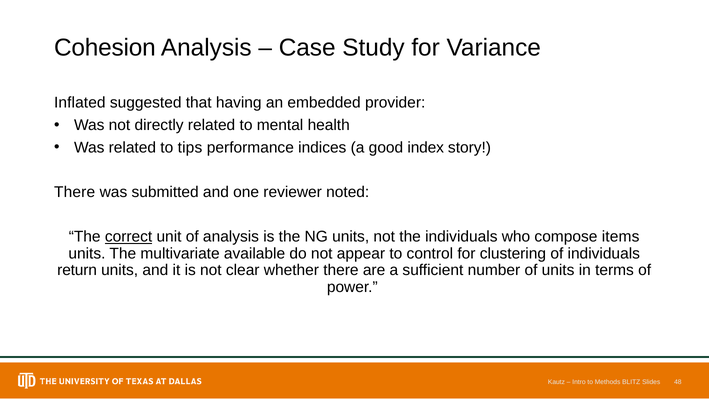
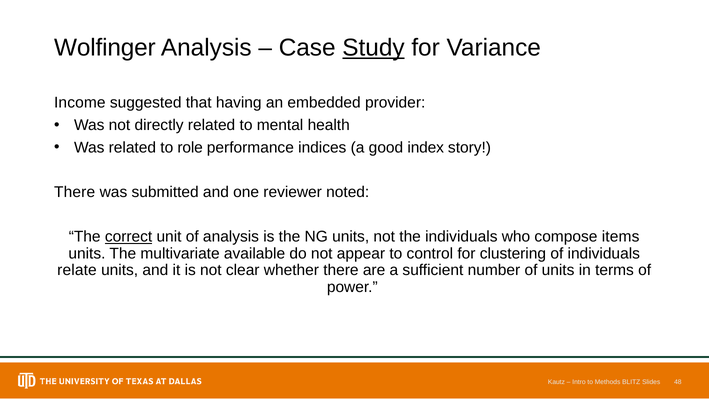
Cohesion: Cohesion -> Wolfinger
Study underline: none -> present
Inflated: Inflated -> Income
tips: tips -> role
return: return -> relate
